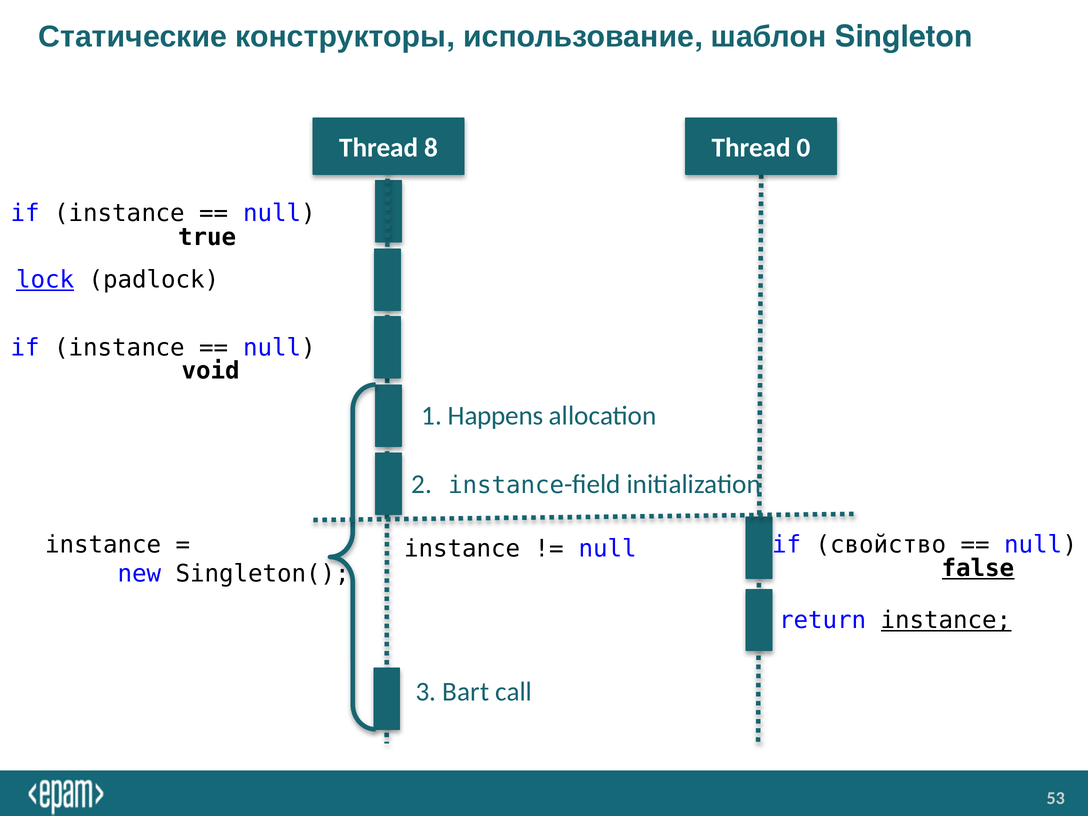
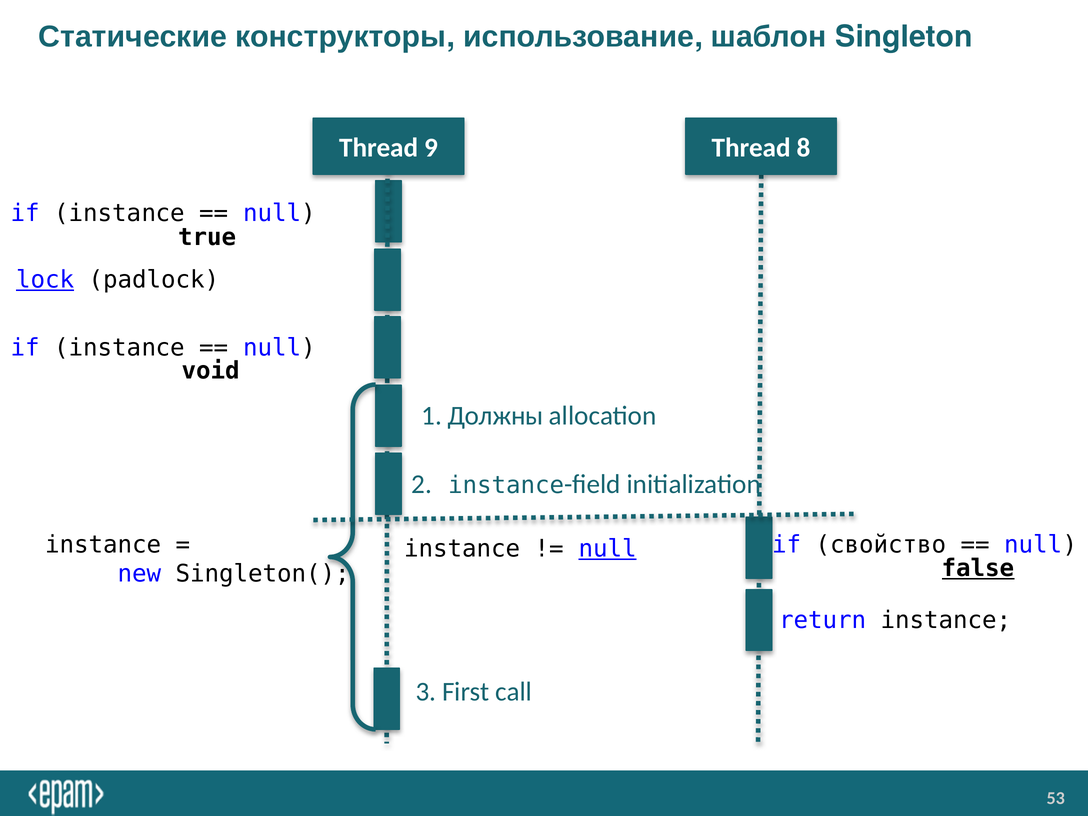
8: 8 -> 9
0: 0 -> 8
Happens: Happens -> Должны
null at (608, 549) underline: none -> present
instance at (946, 620) underline: present -> none
Bart: Bart -> First
